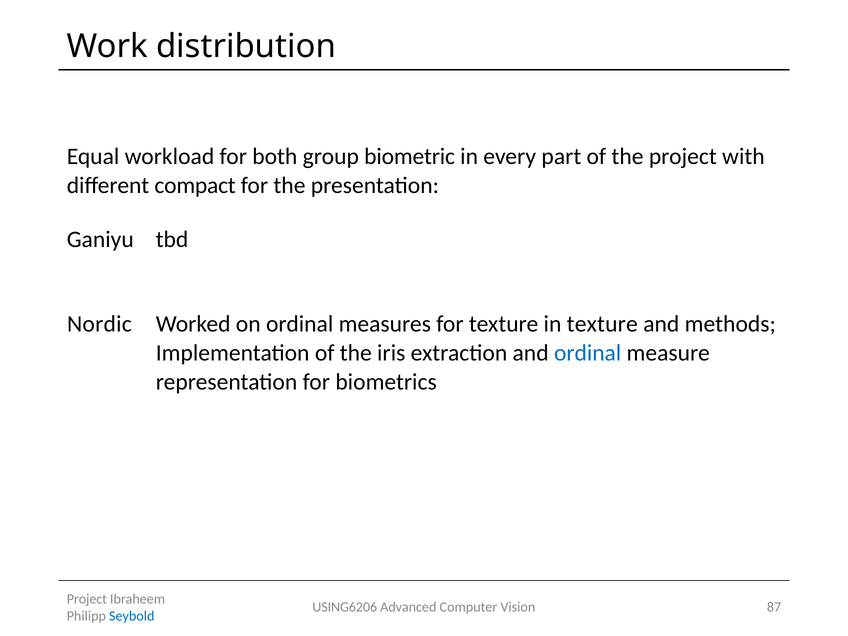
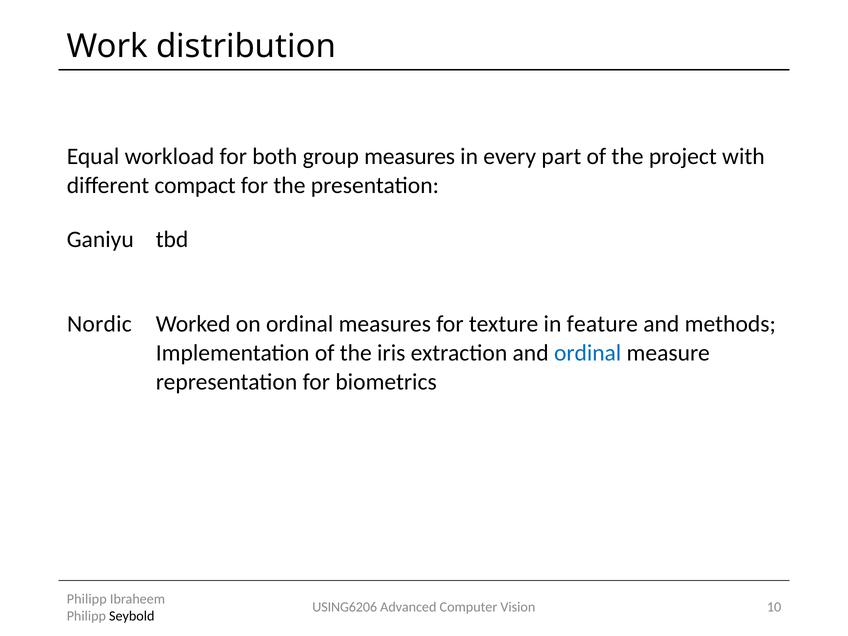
group biometric: biometric -> measures
in texture: texture -> feature
Project at (87, 599): Project -> Philipp
87: 87 -> 10
Seybold colour: blue -> black
